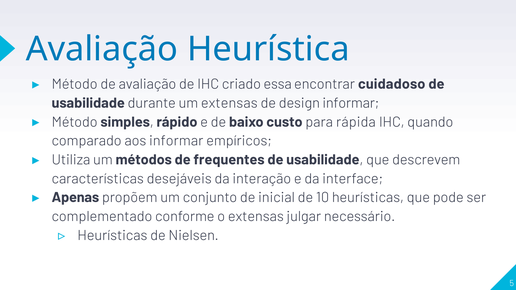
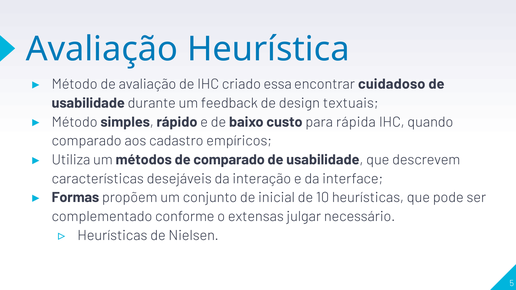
um extensas: extensas -> feedback
design informar: informar -> textuais
aos informar: informar -> cadastro
de frequentes: frequentes -> comparado
Apenas: Apenas -> Formas
